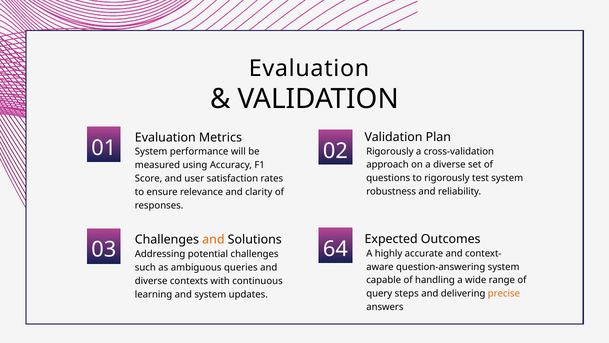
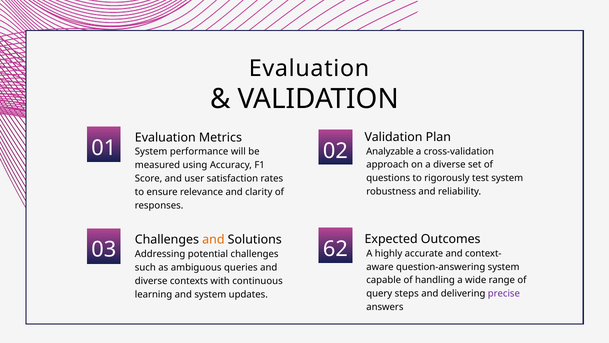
Rigorously at (390, 151): Rigorously -> Analyzable
64: 64 -> 62
precise colour: orange -> purple
